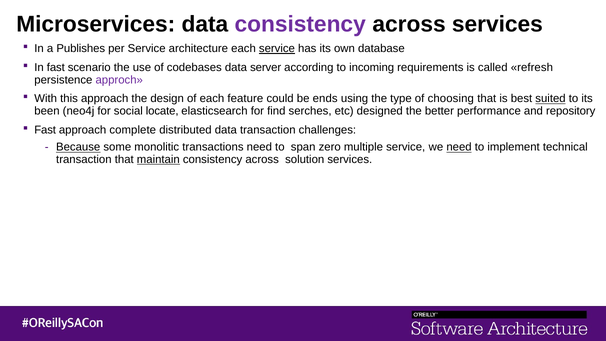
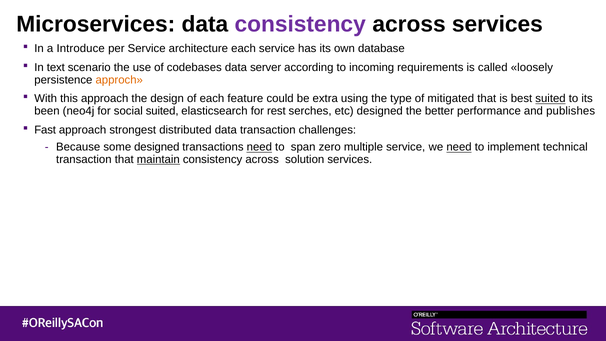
Publishes: Publishes -> Introduce
service at (277, 49) underline: present -> none
In fast: fast -> text
refresh: refresh -> loosely
approch colour: purple -> orange
ends: ends -> extra
choosing: choosing -> mitigated
social locate: locate -> suited
find: find -> rest
repository: repository -> publishes
complete: complete -> strongest
Because underline: present -> none
some monolitic: monolitic -> designed
need at (259, 147) underline: none -> present
